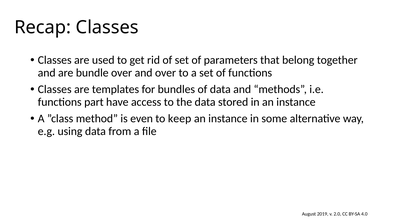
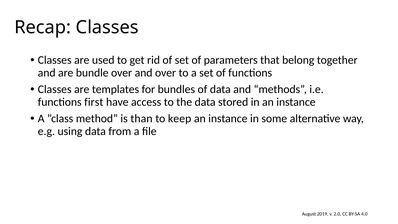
part: part -> first
even: even -> than
